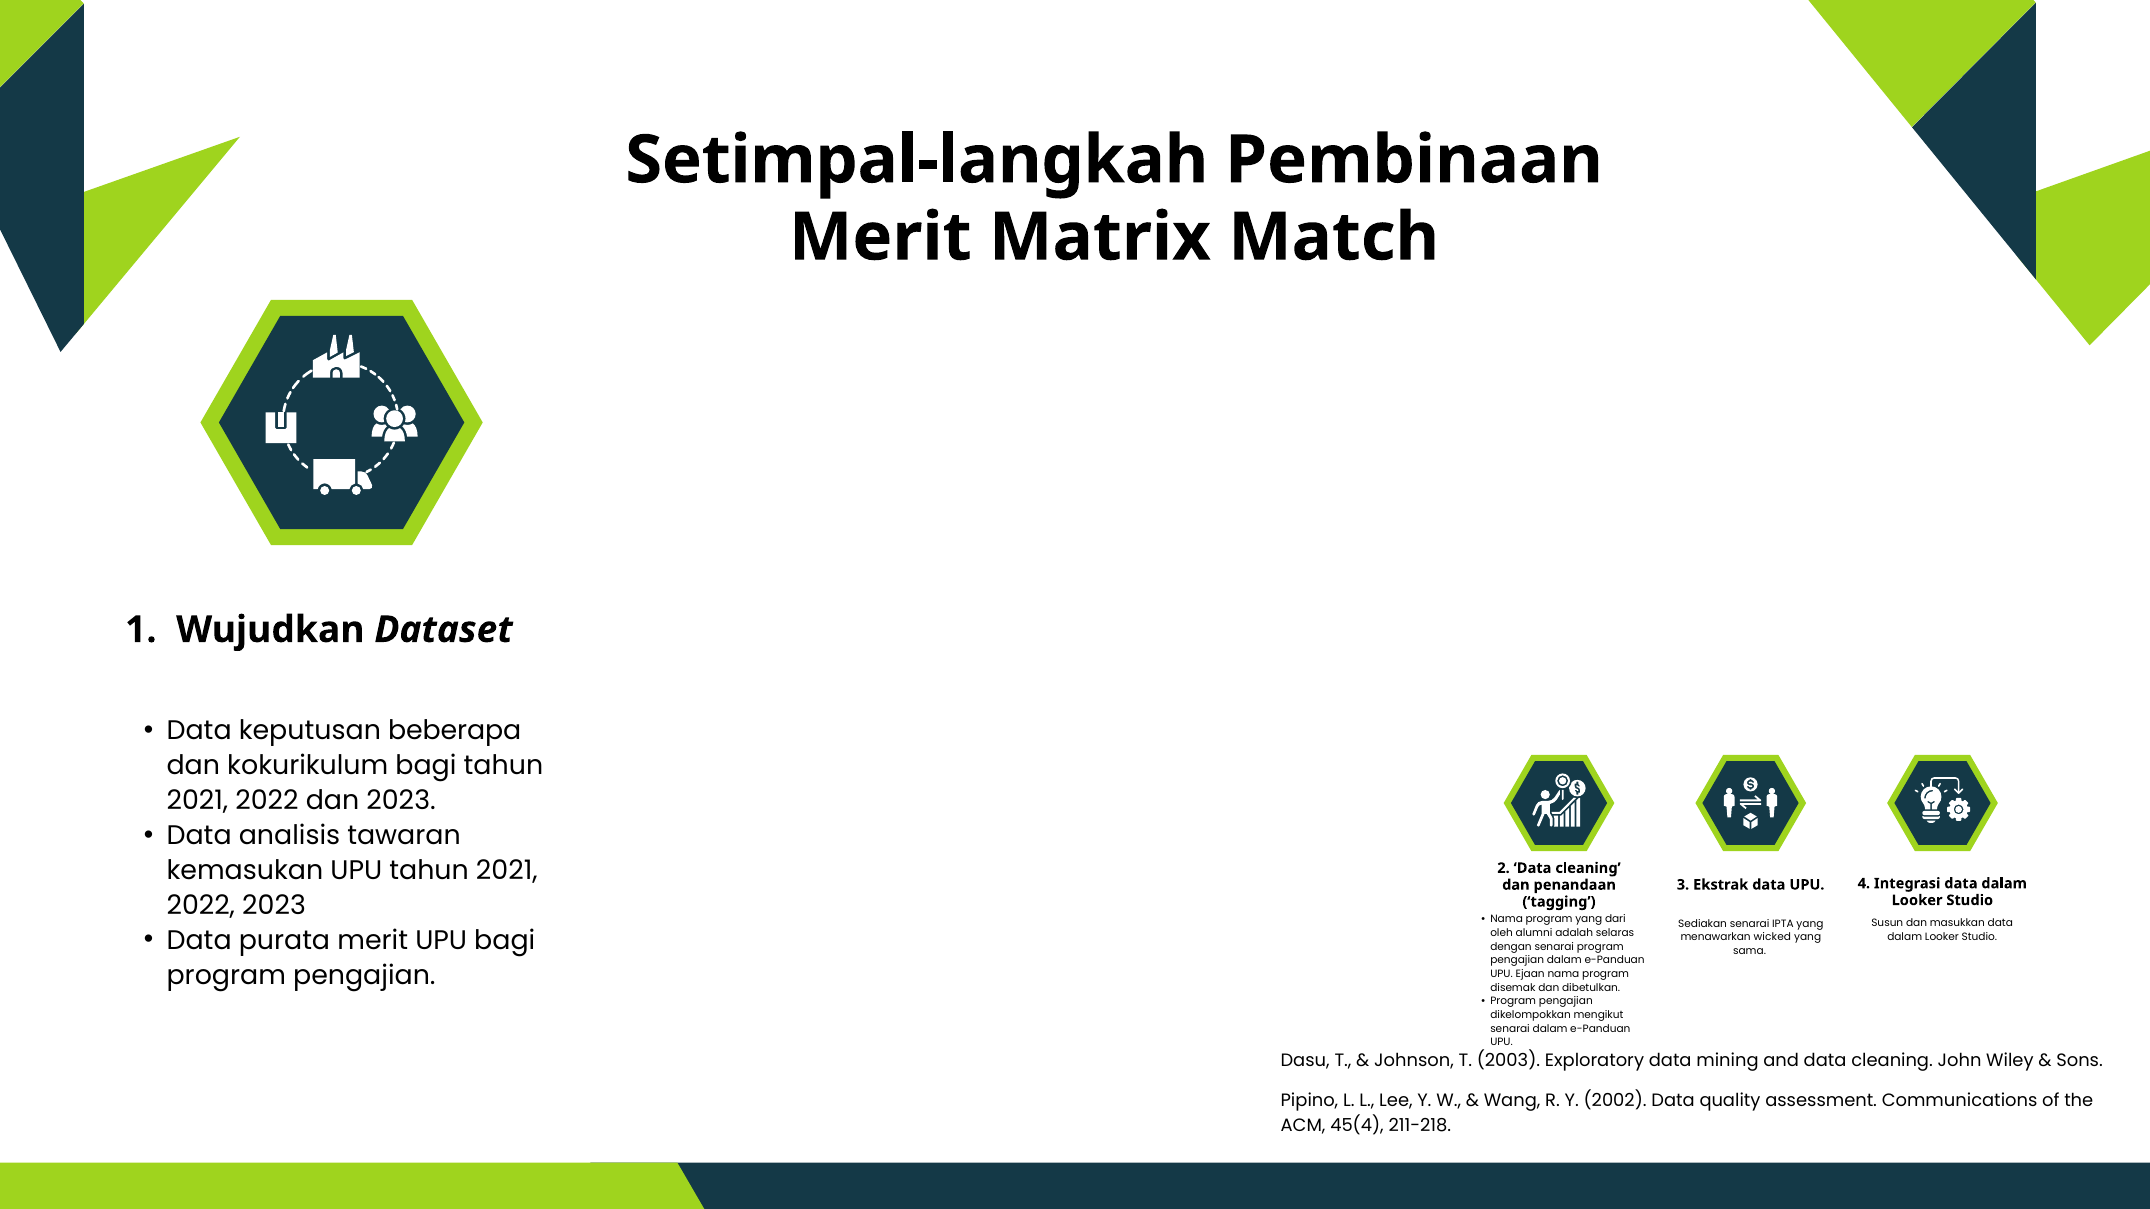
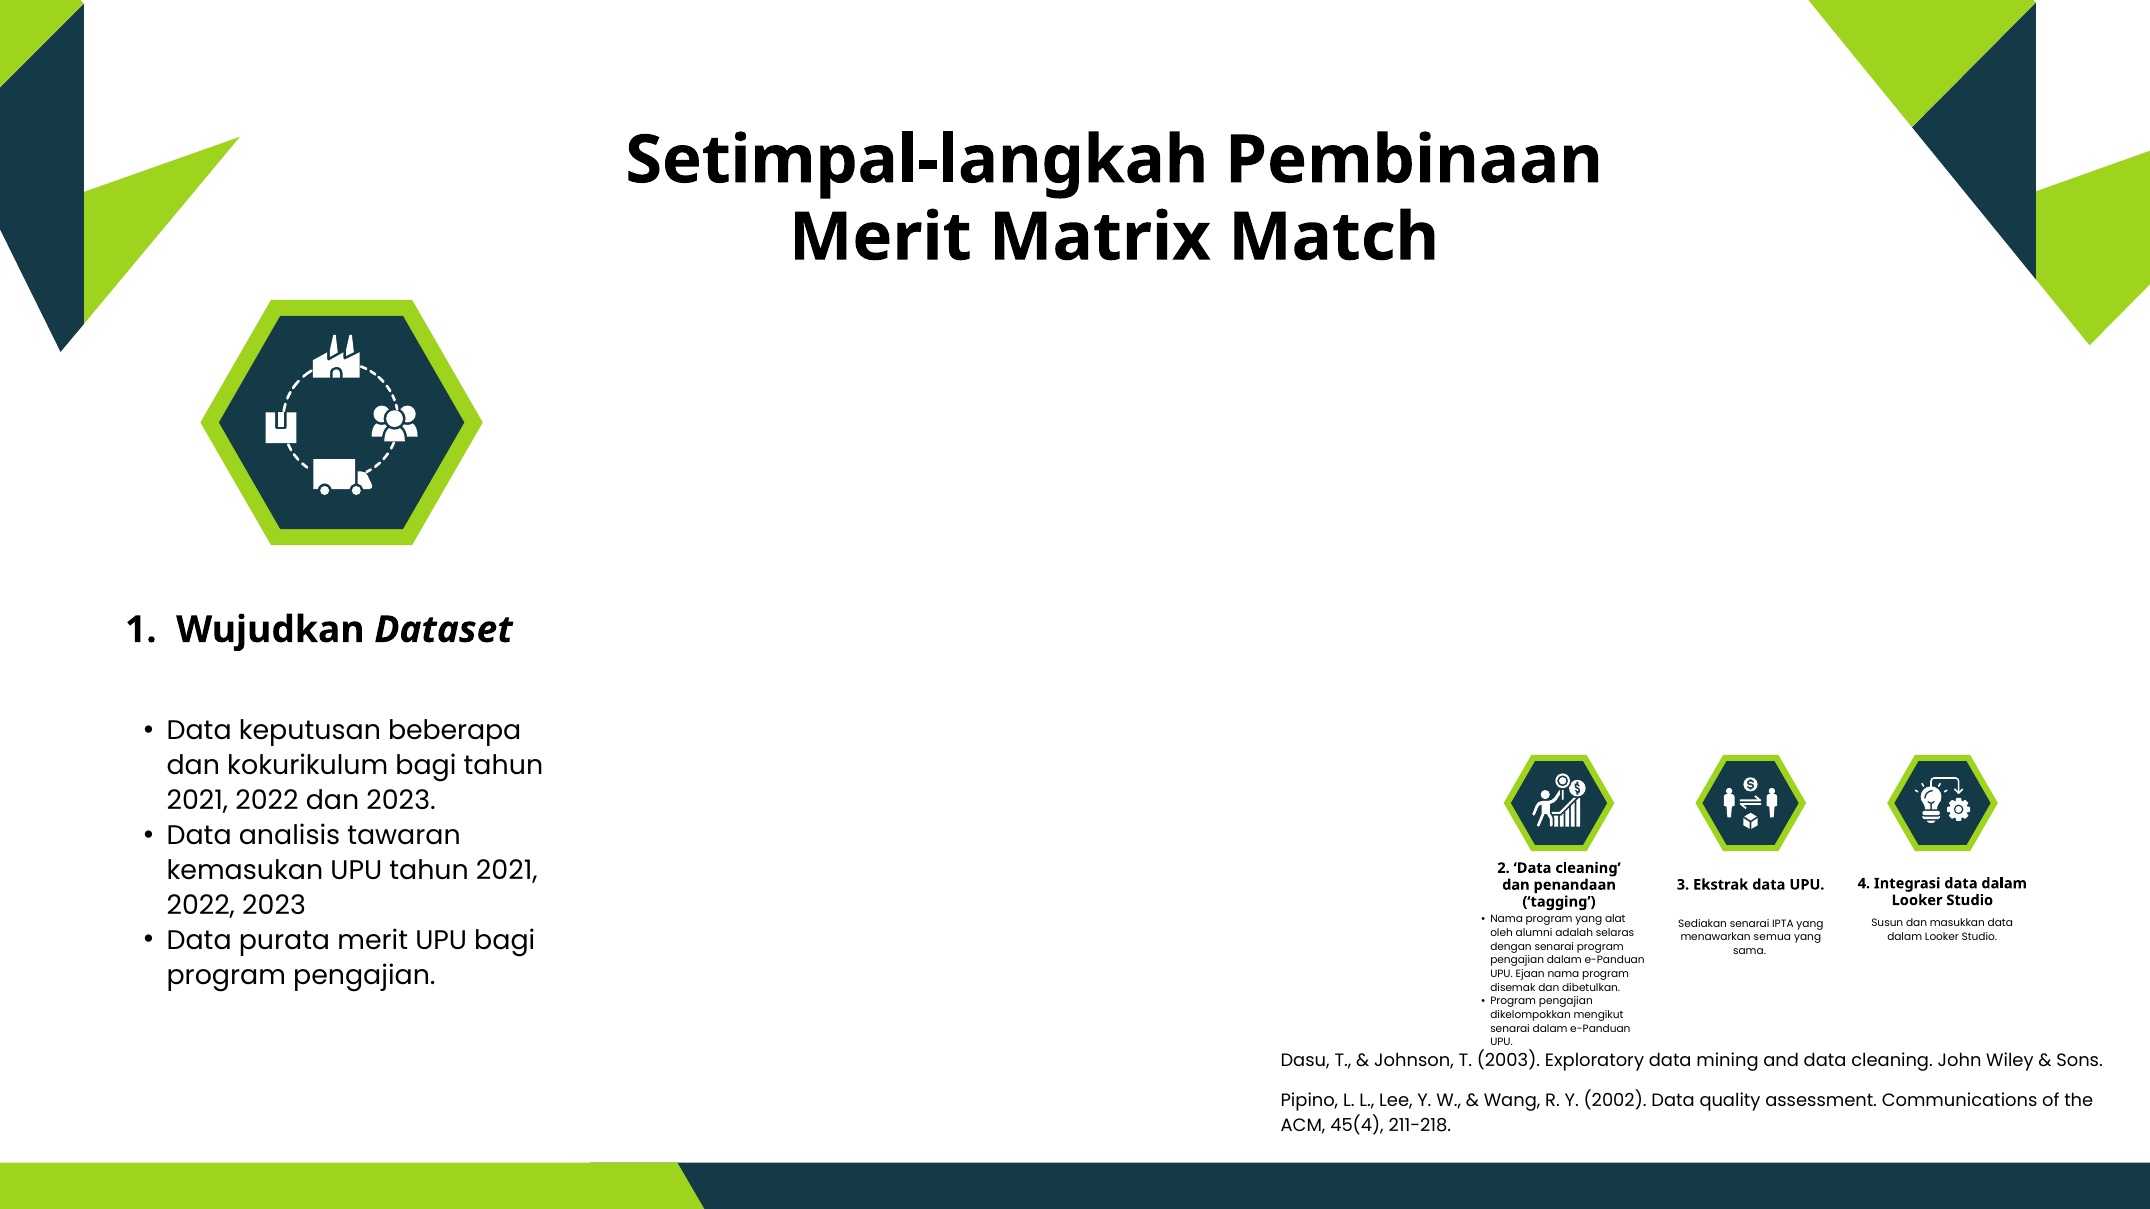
dari: dari -> alat
wicked: wicked -> semua
